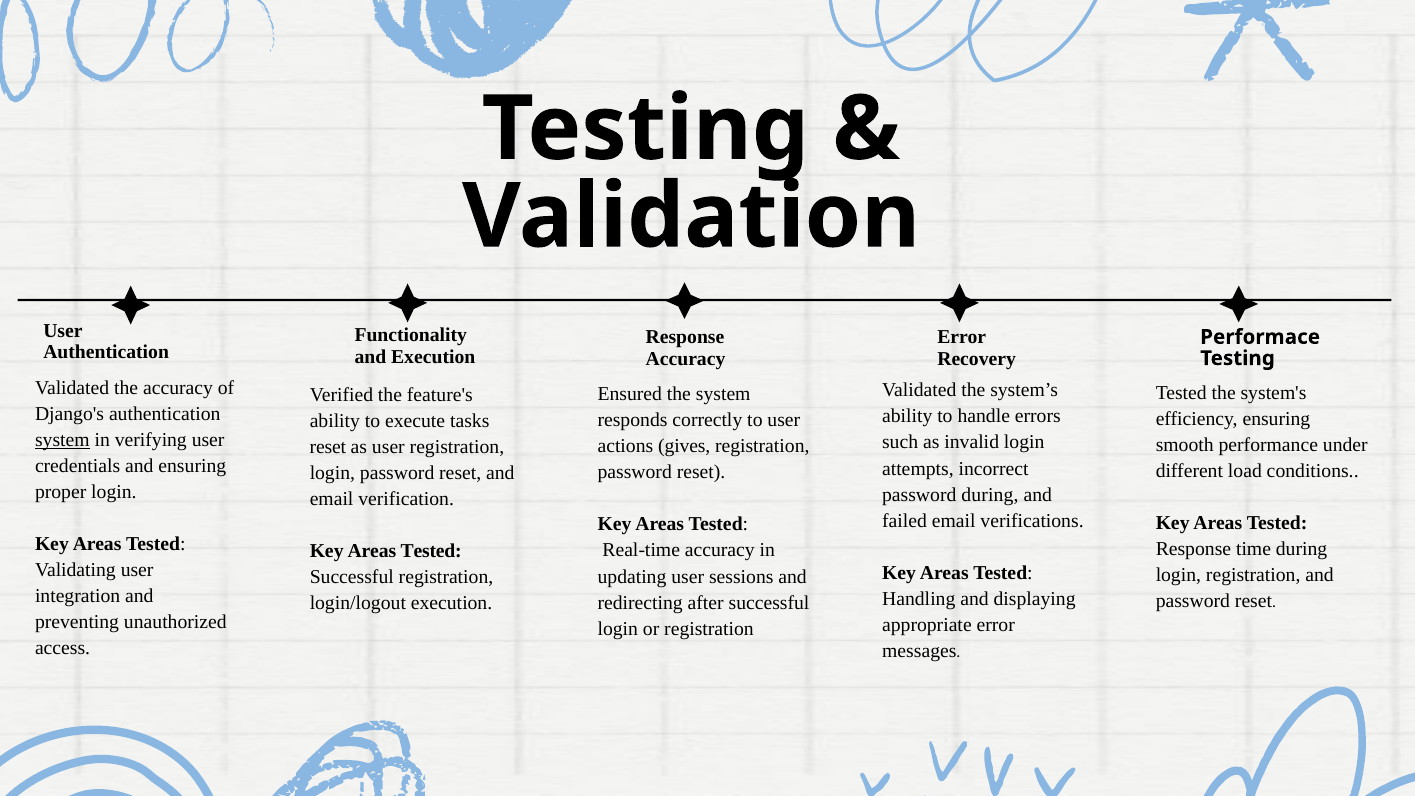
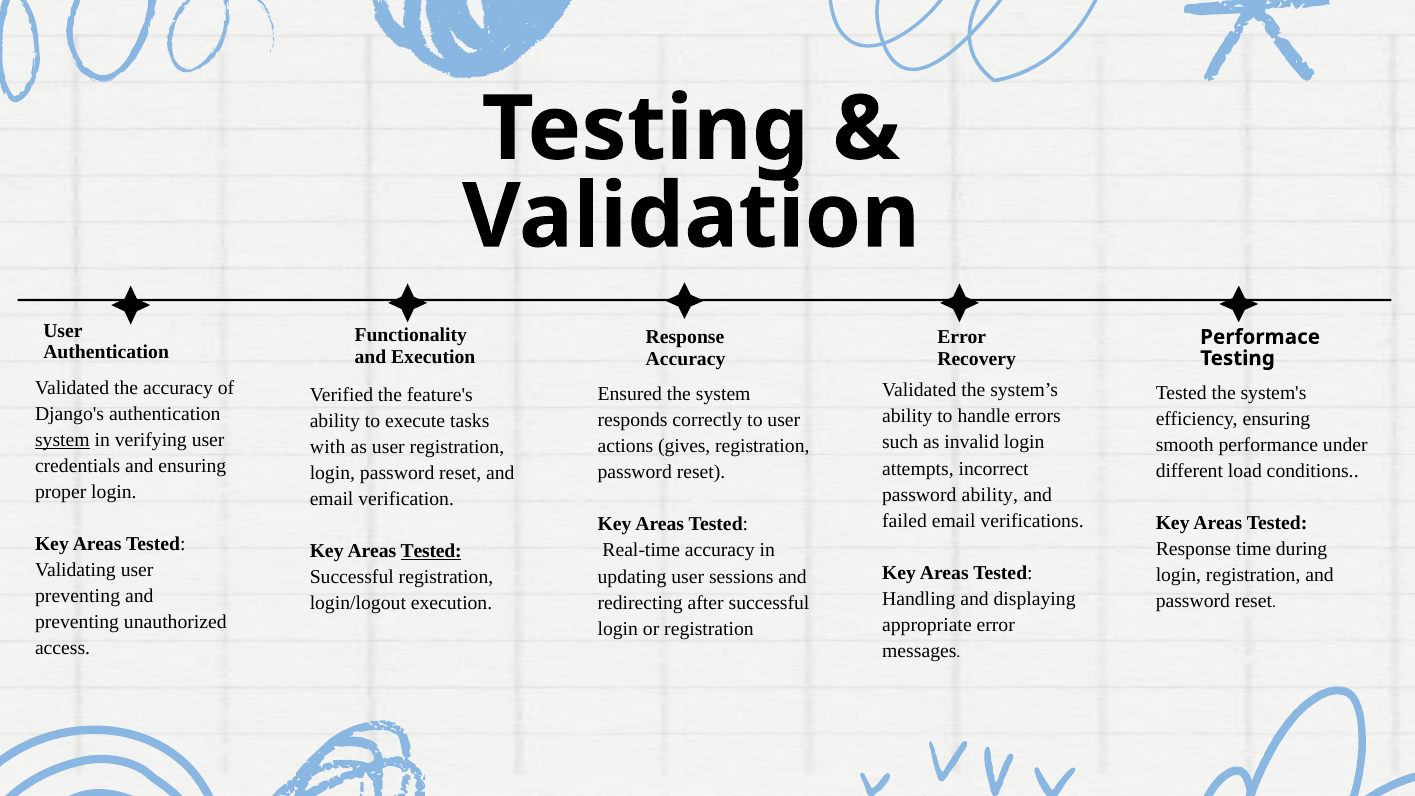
reset at (328, 447): reset -> with
password during: during -> ability
Tested at (431, 551) underline: none -> present
integration at (78, 596): integration -> preventing
